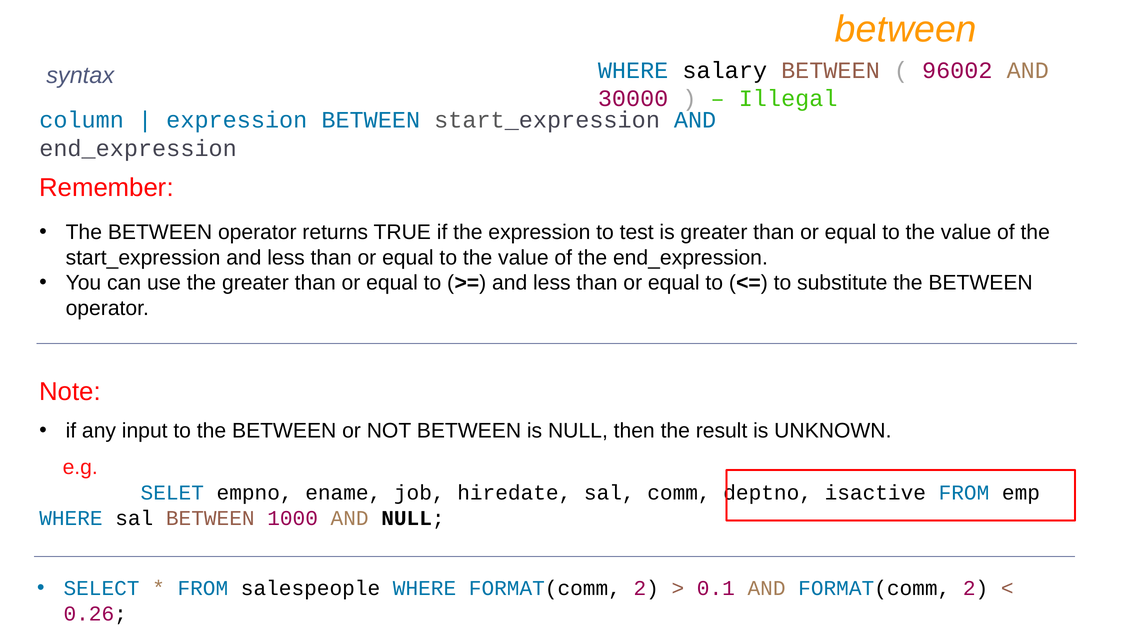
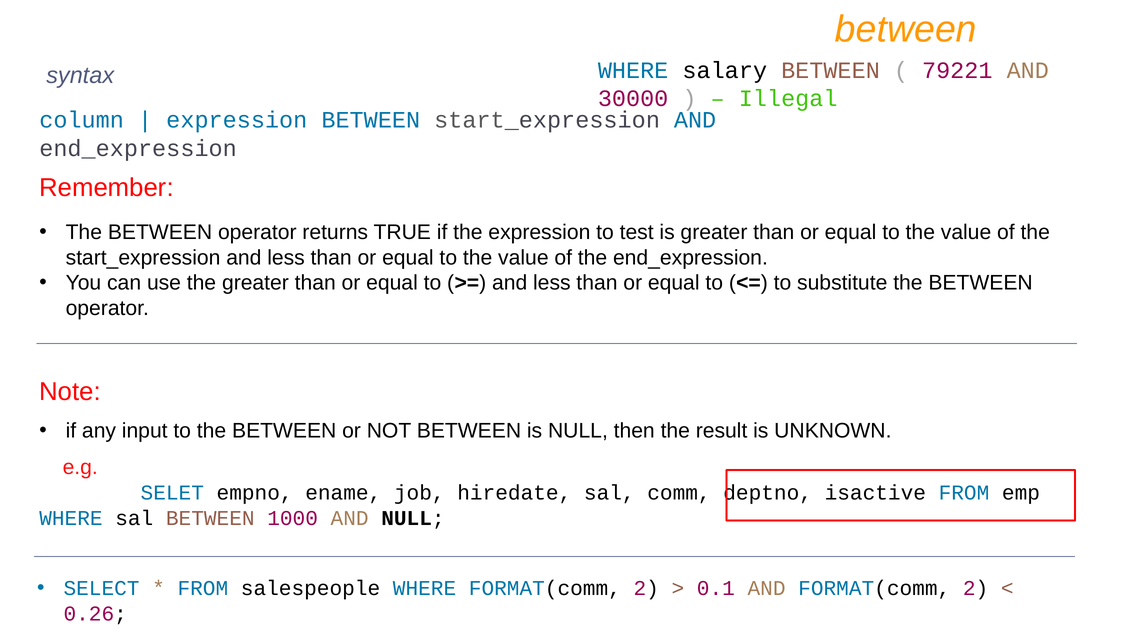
96002: 96002 -> 79221
